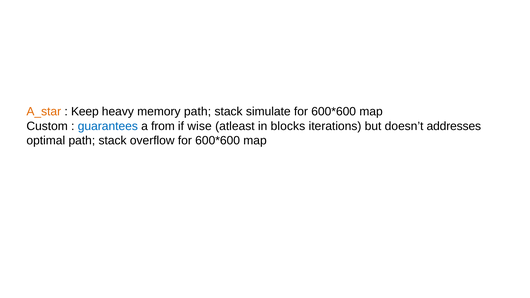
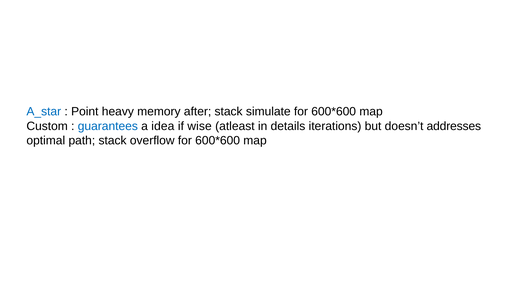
A_star colour: orange -> blue
Keep: Keep -> Point
memory path: path -> after
from: from -> idea
blocks: blocks -> details
